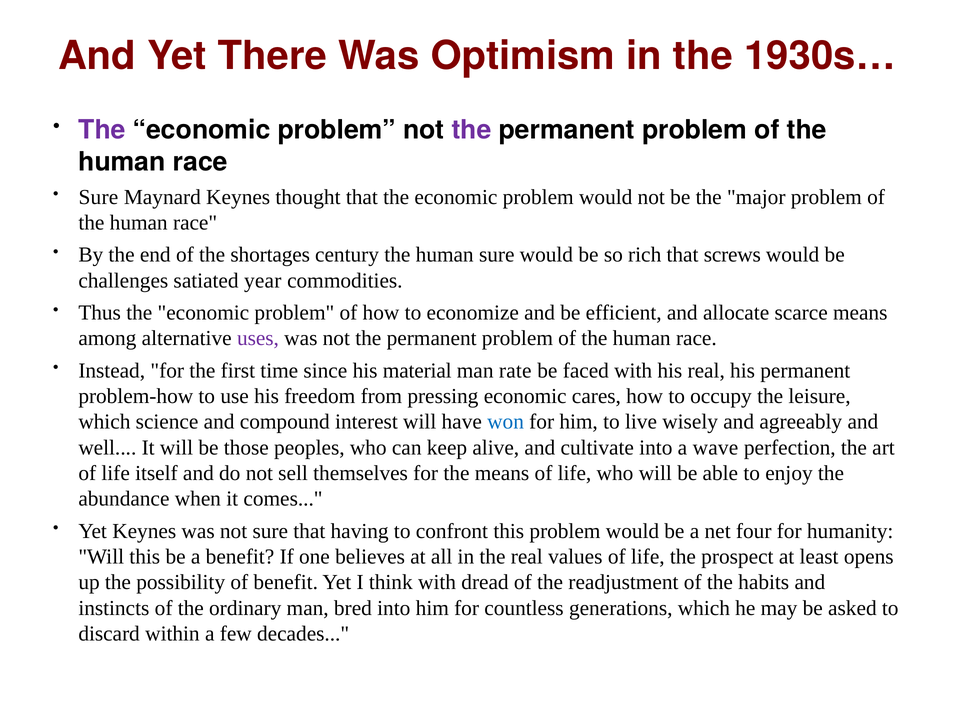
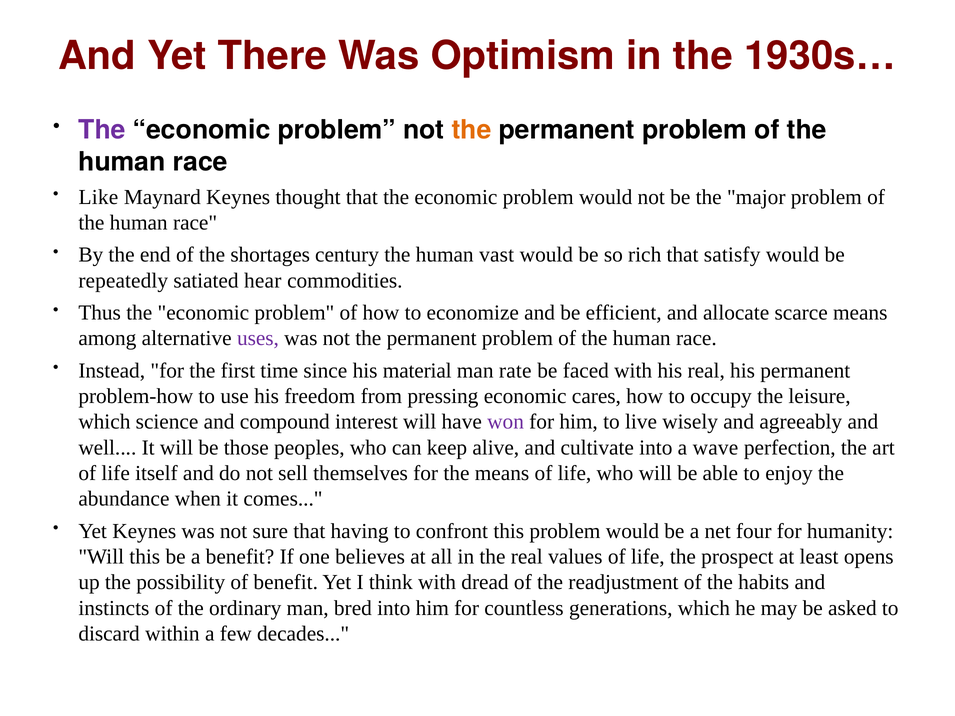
the at (472, 130) colour: purple -> orange
Sure at (98, 197): Sure -> Like
human sure: sure -> vast
screws: screws -> satisfy
challenges: challenges -> repeatedly
year: year -> hear
won colour: blue -> purple
